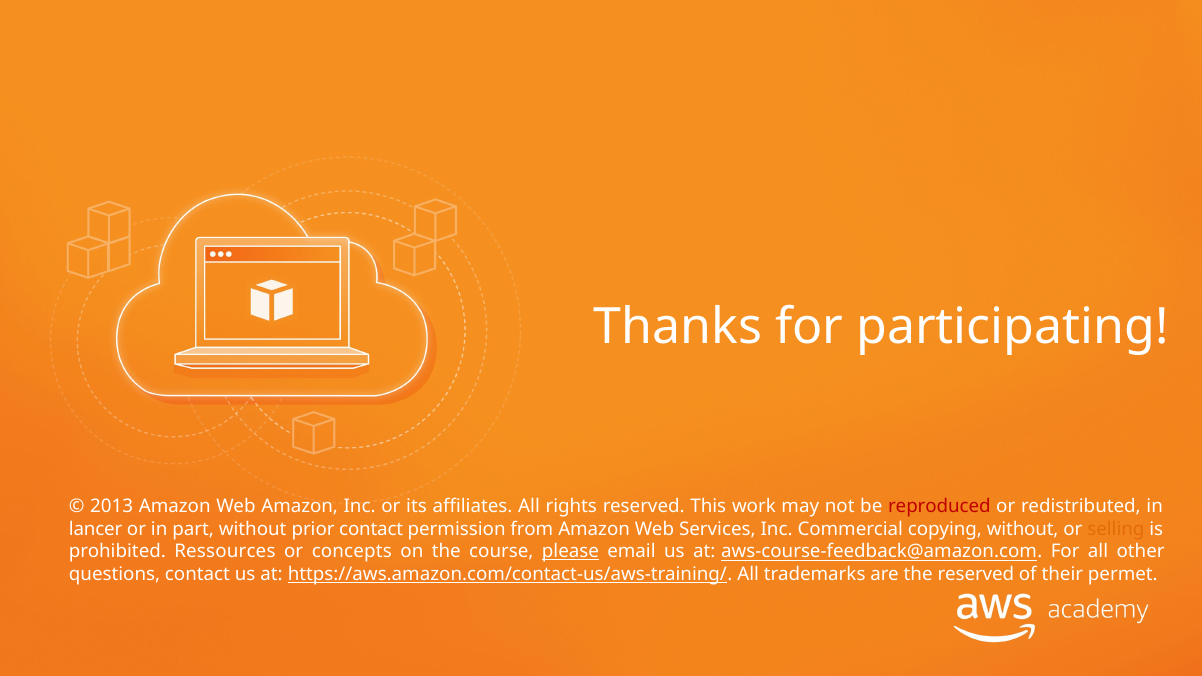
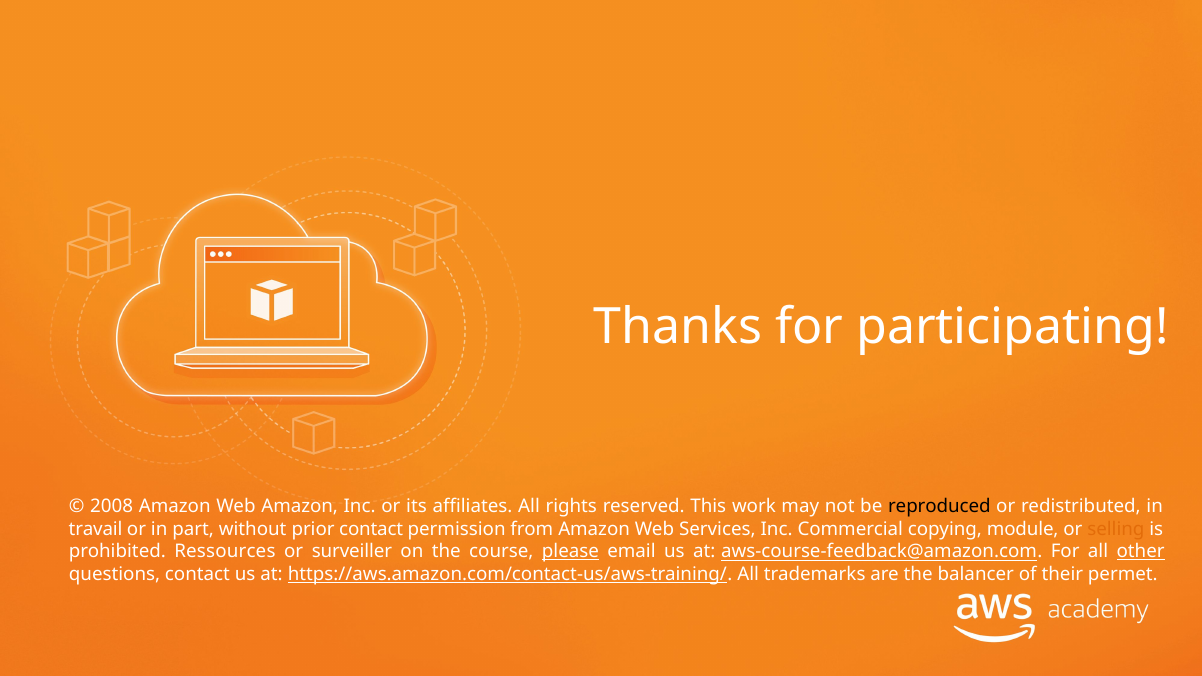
2013: 2013 -> 2008
reproduced colour: red -> black
lancer: lancer -> travail
copying without: without -> module
concepts: concepts -> surveiller
other underline: none -> present
the reserved: reserved -> balancer
